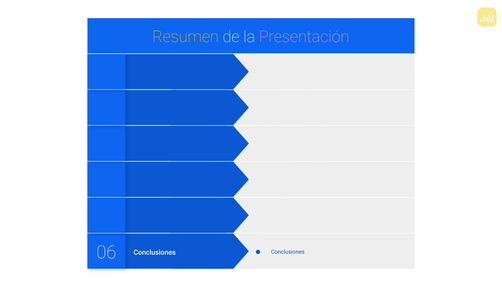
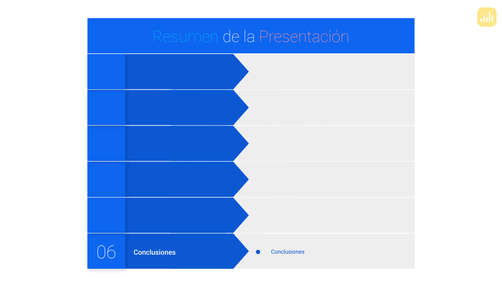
Resumen colour: yellow -> light blue
